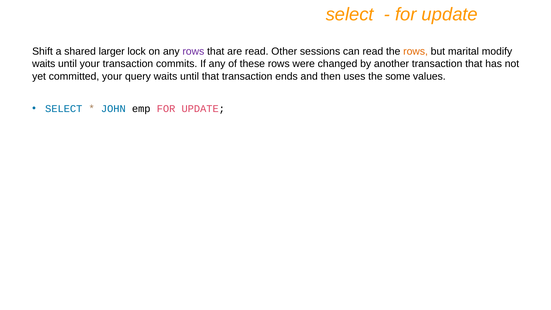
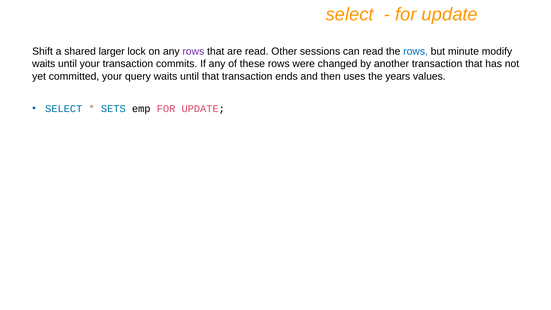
rows at (416, 51) colour: orange -> blue
marital: marital -> minute
some: some -> years
JOHN: JOHN -> SETS
